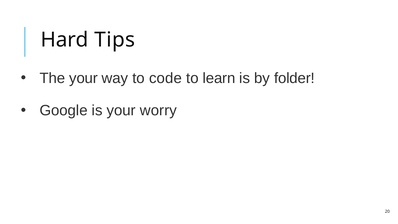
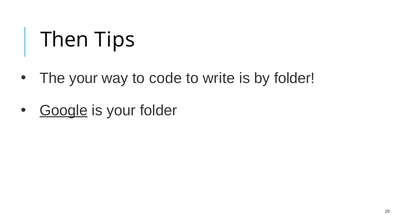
Hard: Hard -> Then
learn: learn -> write
Google underline: none -> present
your worry: worry -> folder
